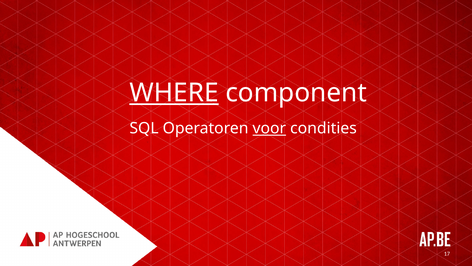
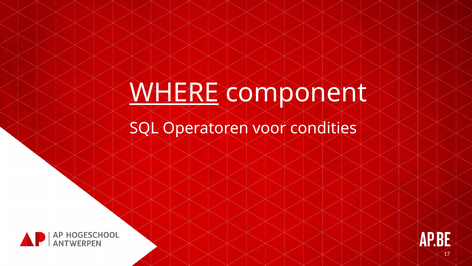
voor underline: present -> none
